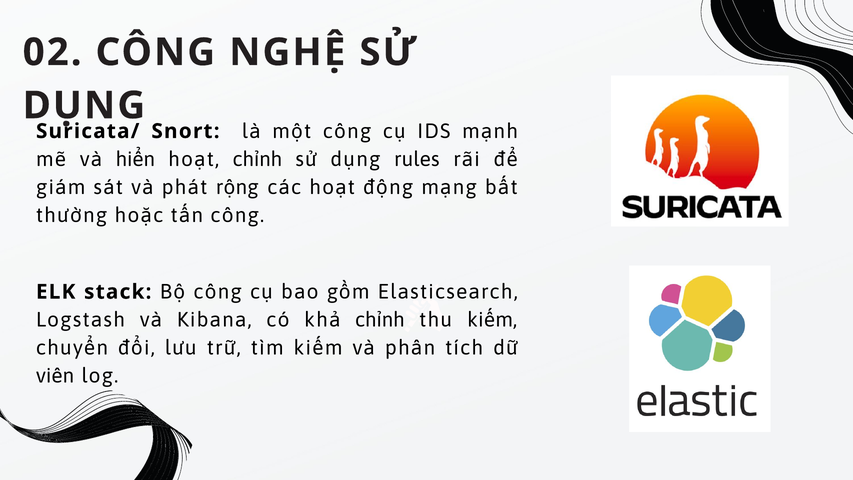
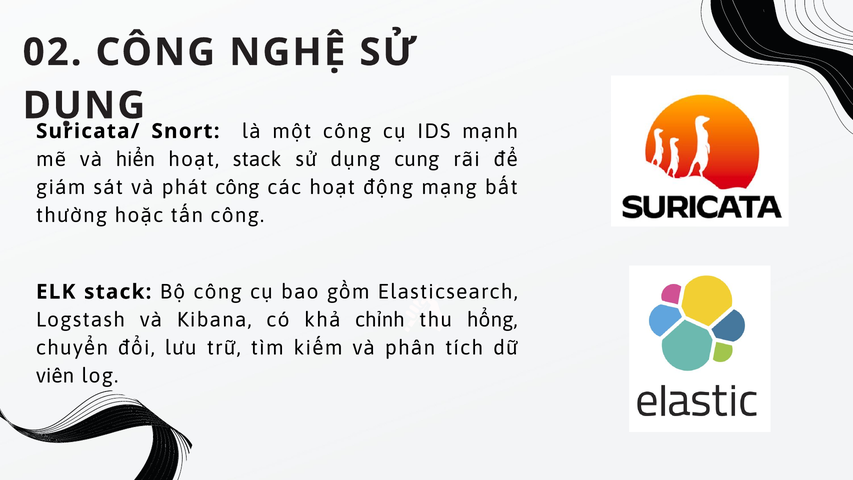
hoạt chỉnh: chỉnh -> stack
rules: rules -> cung
phát rộng: rộng -> công
thu kiếm: kiếm -> hổng
